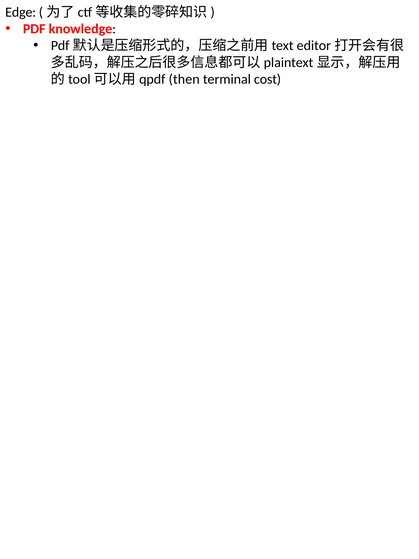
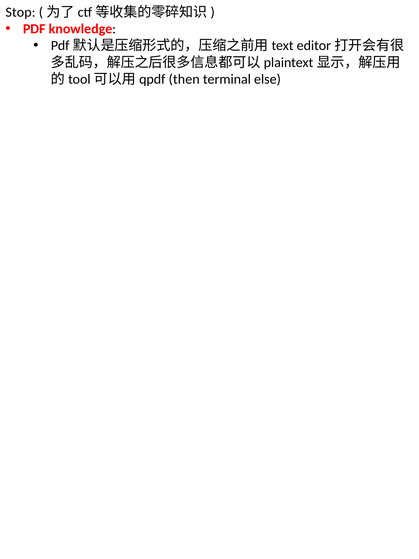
Edge: Edge -> Stop
cost: cost -> else
